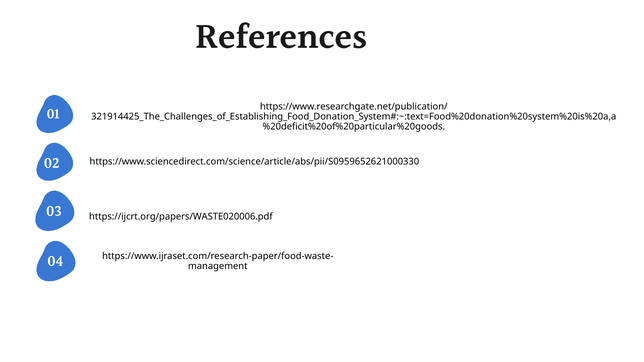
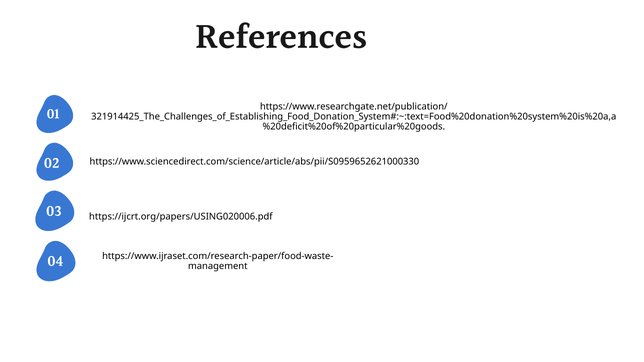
https://ijcrt.org/papers/WASTE020006.pdf: https://ijcrt.org/papers/WASTE020006.pdf -> https://ijcrt.org/papers/USING020006.pdf
